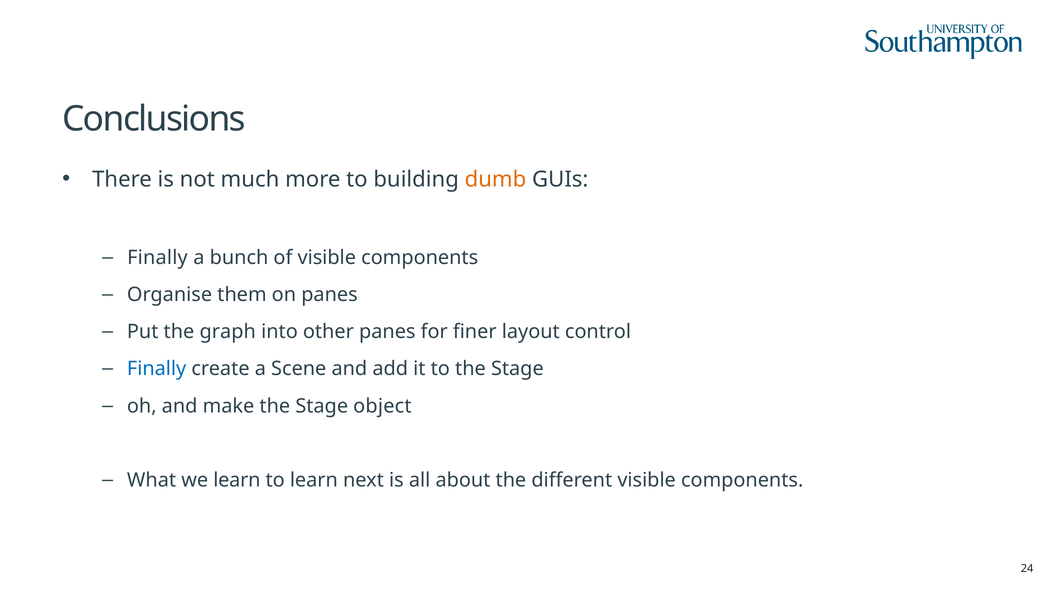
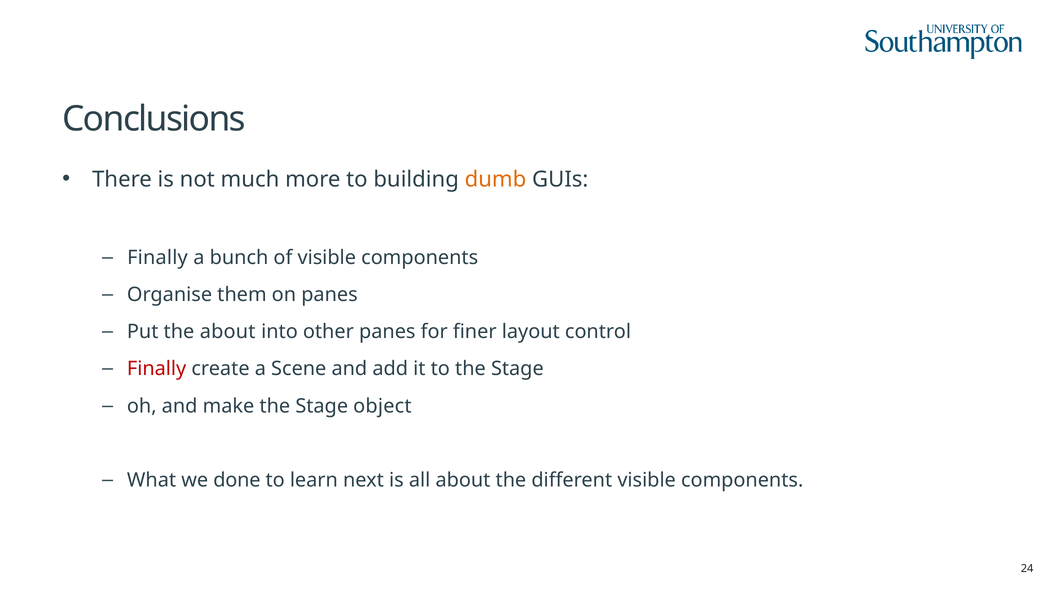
the graph: graph -> about
Finally at (157, 369) colour: blue -> red
we learn: learn -> done
